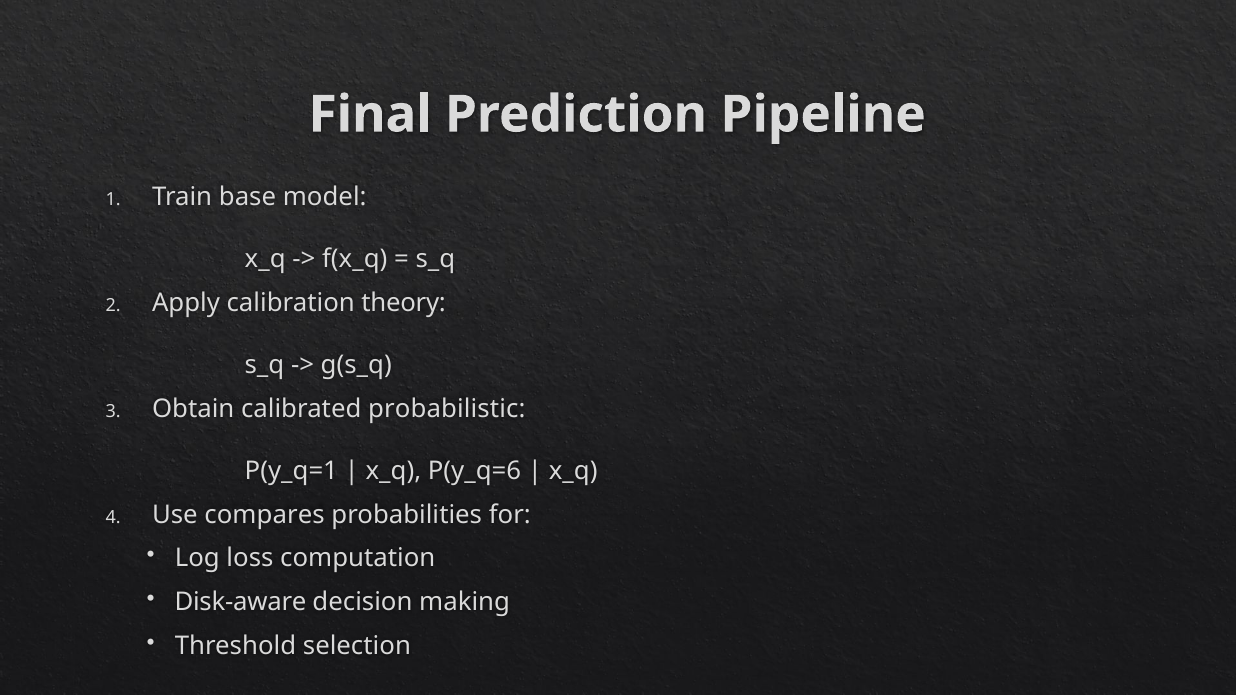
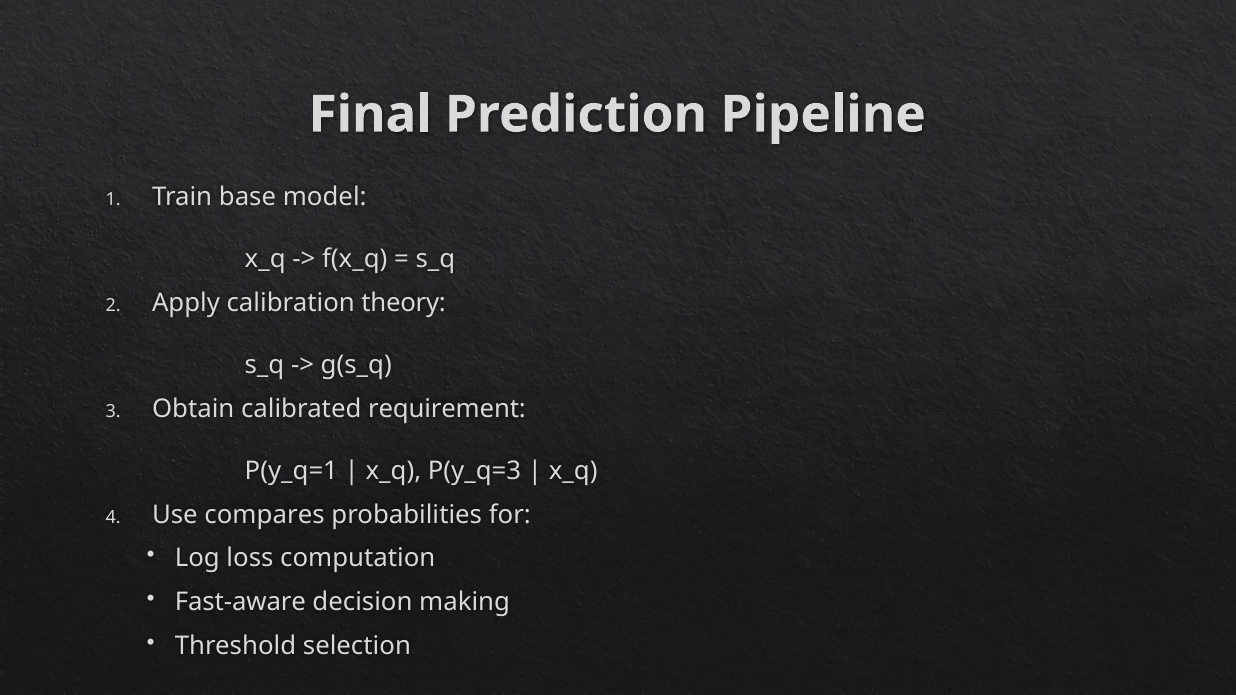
probabilistic: probabilistic -> requirement
P(y_q=6: P(y_q=6 -> P(y_q=3
Disk-aware: Disk-aware -> Fast-aware
